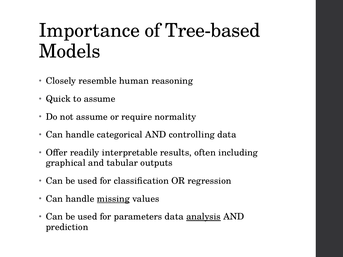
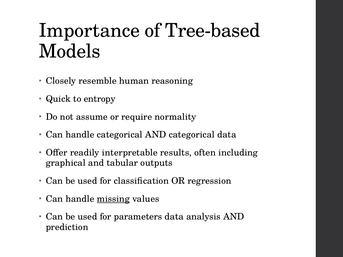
to assume: assume -> entropy
AND controlling: controlling -> categorical
analysis underline: present -> none
